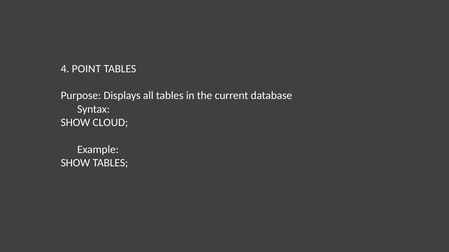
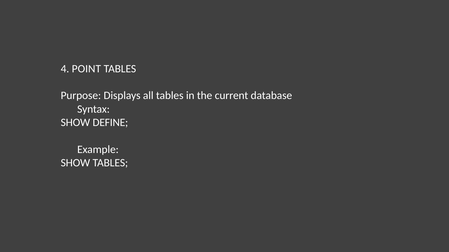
CLOUD: CLOUD -> DEFINE
